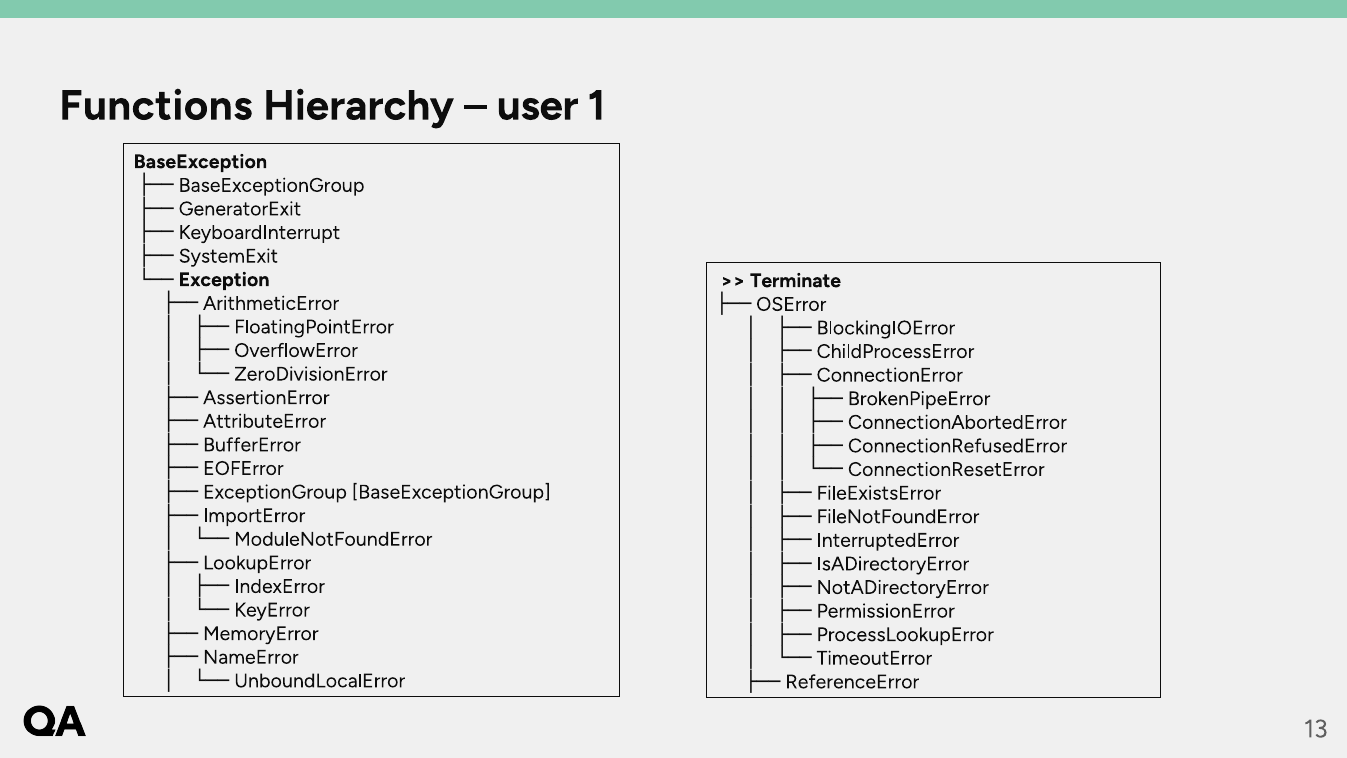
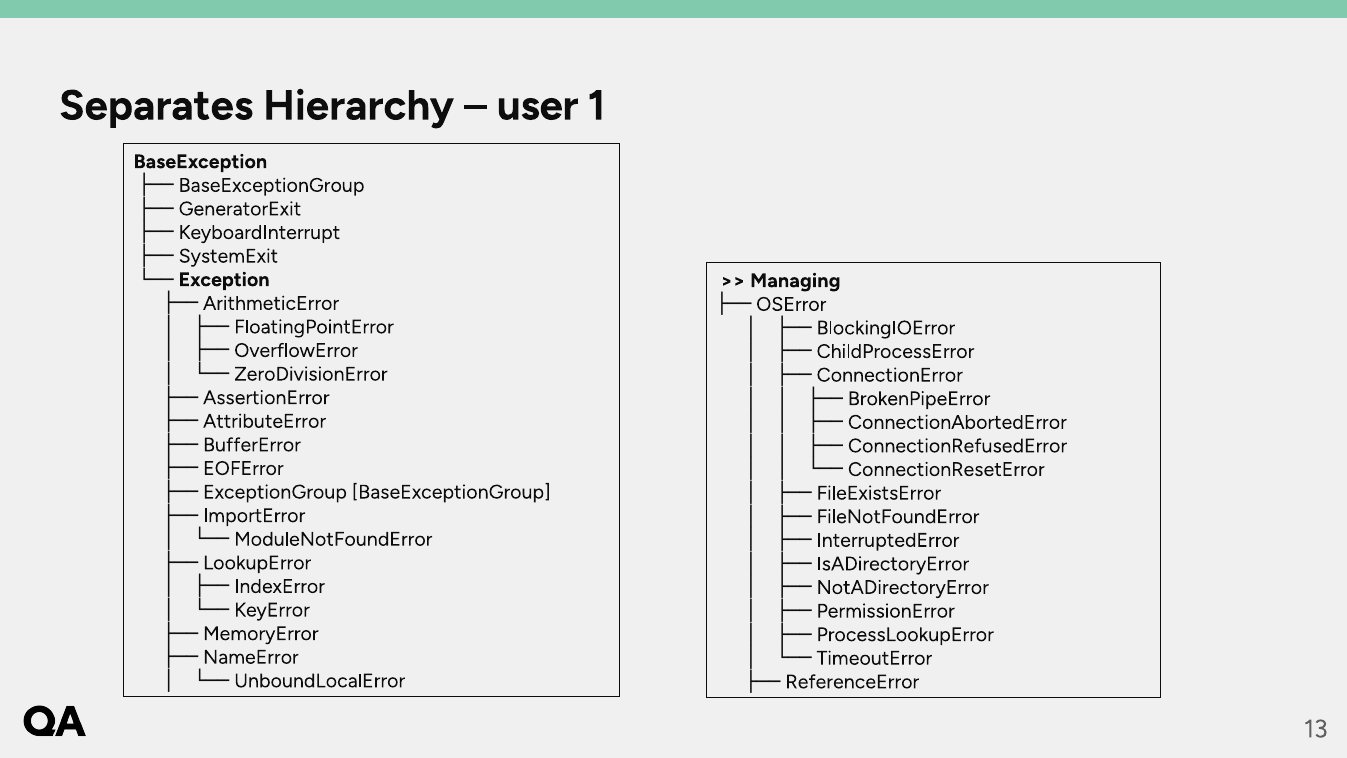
Functions: Functions -> Separates
Terminate: Terminate -> Managing
